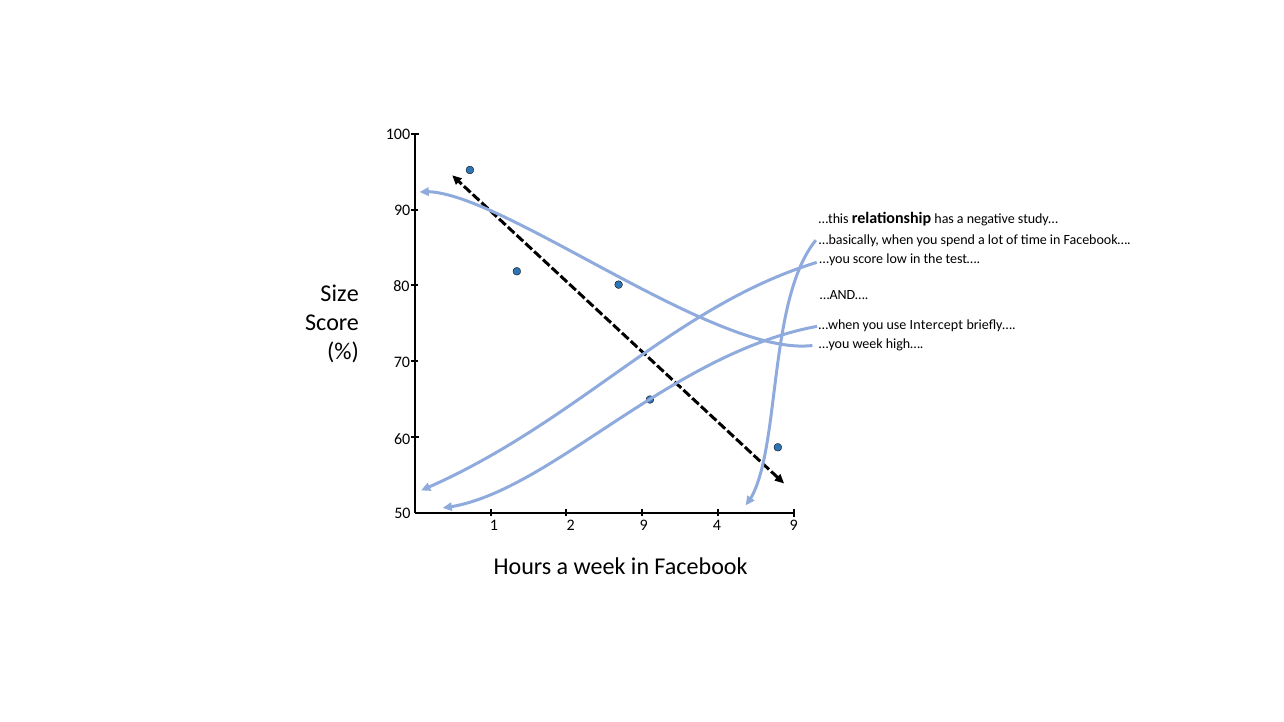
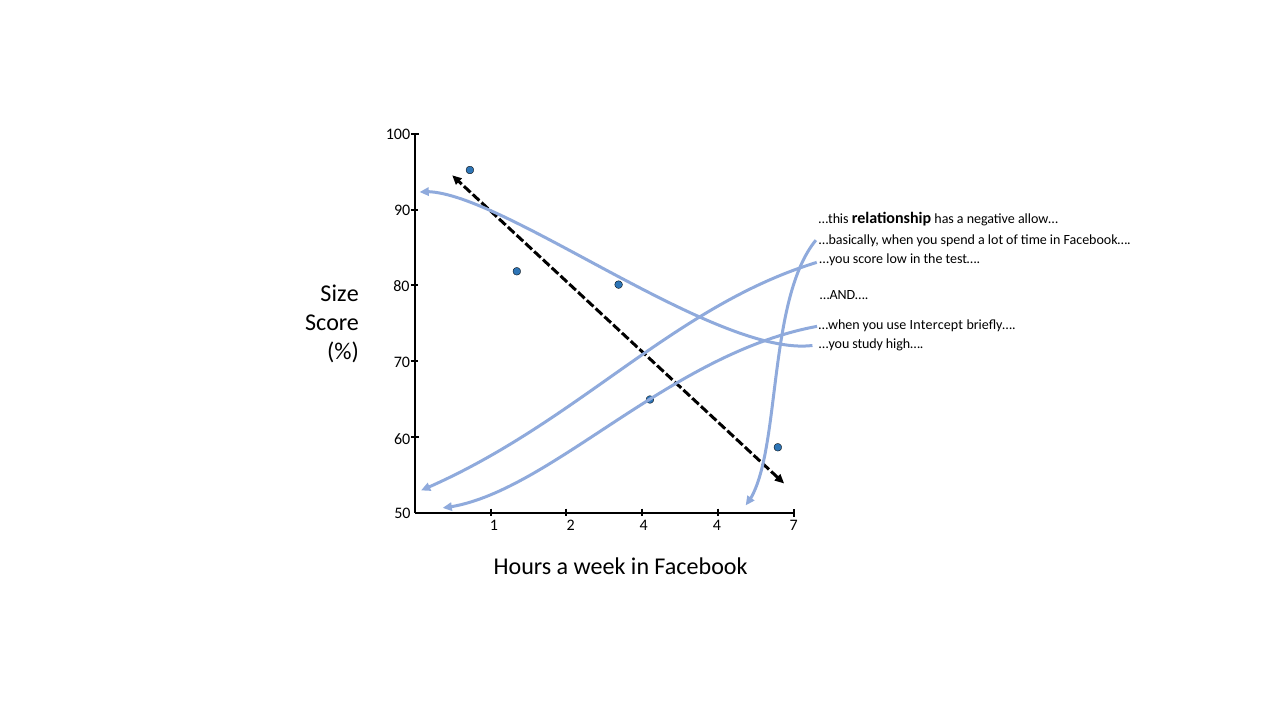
study…: study… -> allow…
…you week: week -> study
2 9: 9 -> 4
4 9: 9 -> 7
